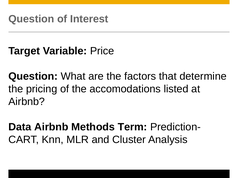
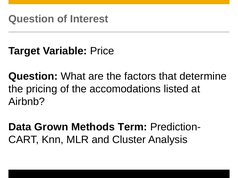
Data Airbnb: Airbnb -> Grown
